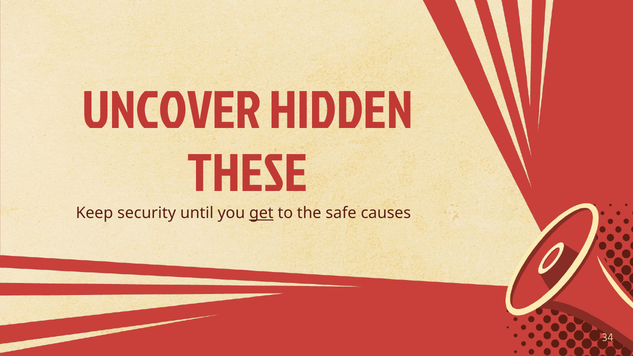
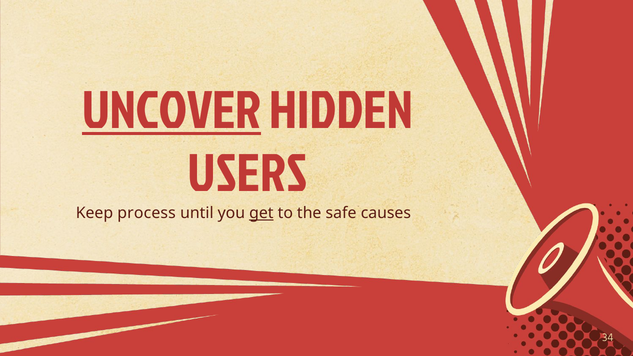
UNCOVER underline: none -> present
THESE: THESE -> USERS
security: security -> process
